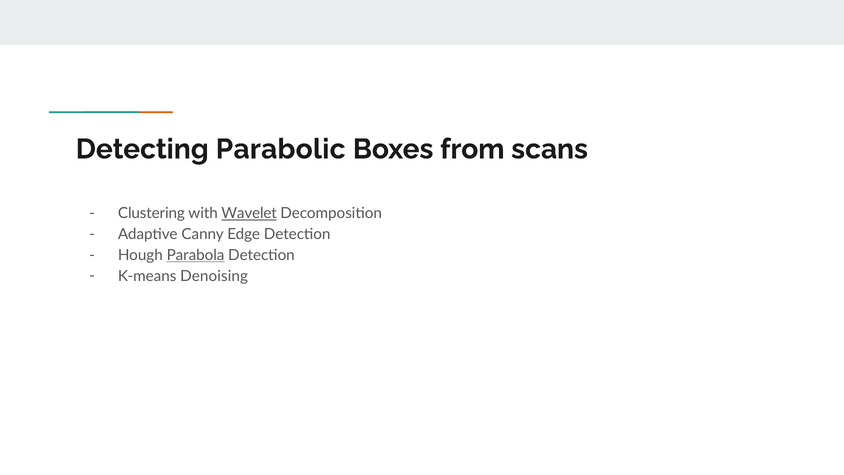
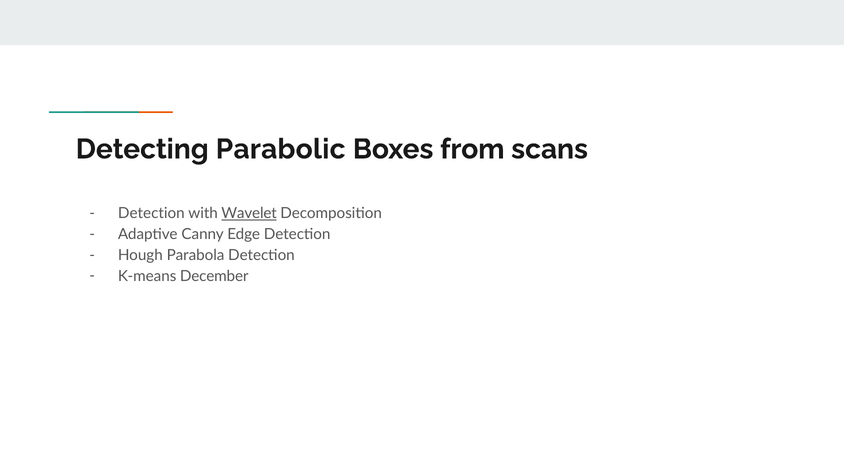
Clustering at (151, 213): Clustering -> Detection
Parabola underline: present -> none
Denoising: Denoising -> December
